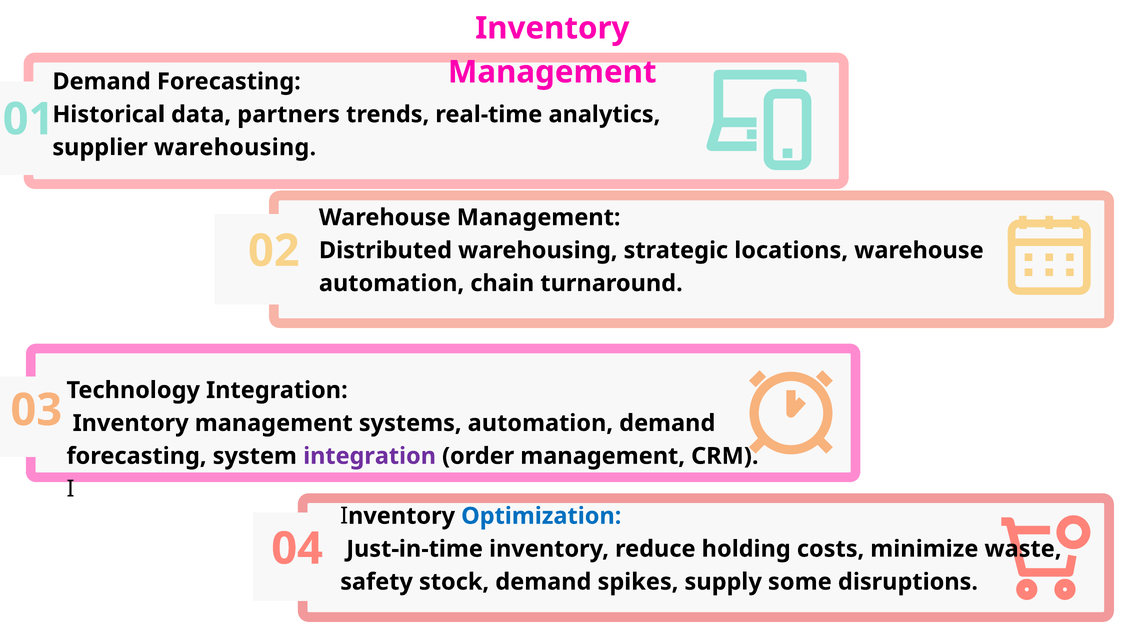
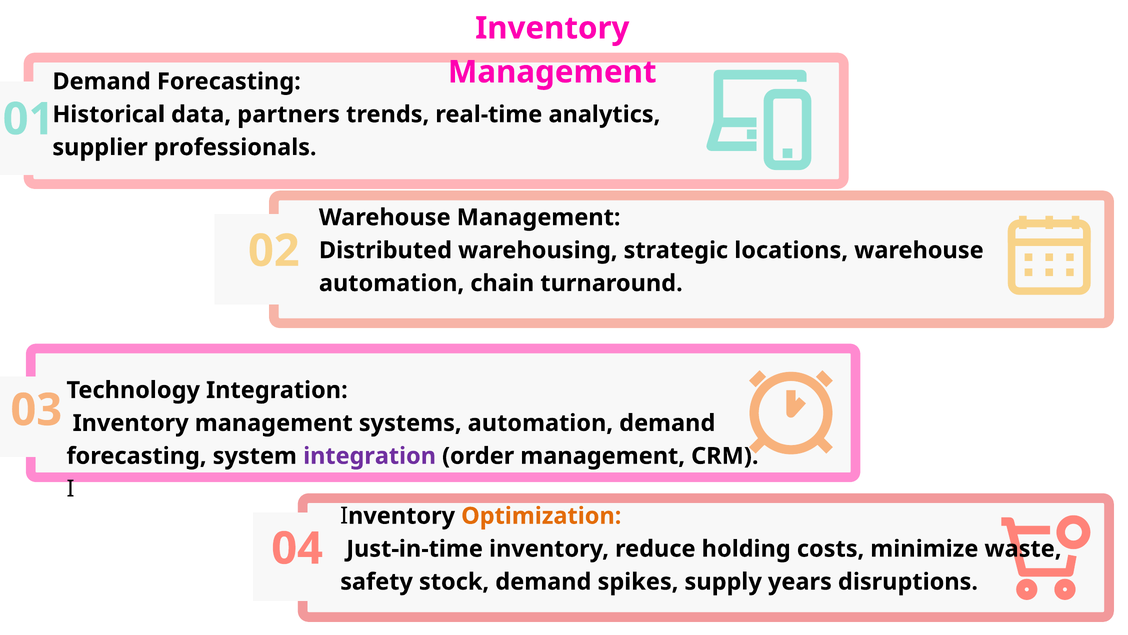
supplier warehousing: warehousing -> professionals
Optimization colour: blue -> orange
some: some -> years
